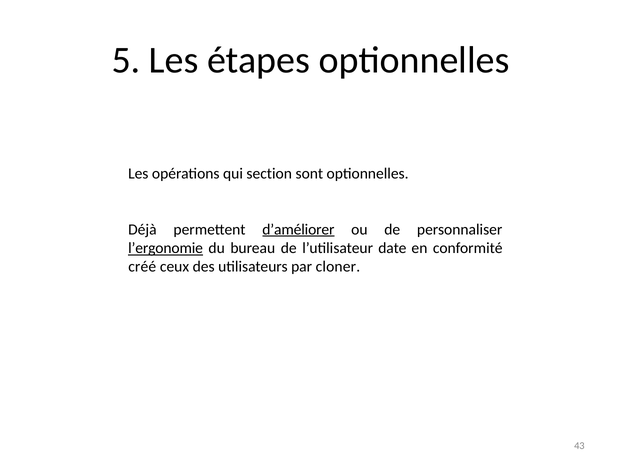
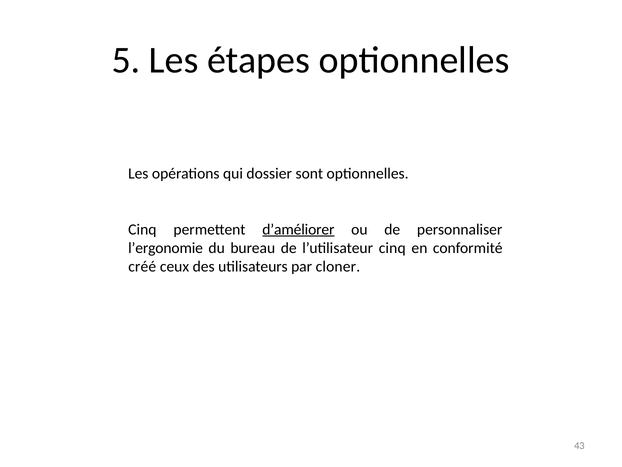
section: section -> dossier
Déjà at (142, 229): Déjà -> Cinq
l’ergonomie underline: present -> none
l’utilisateur date: date -> cinq
